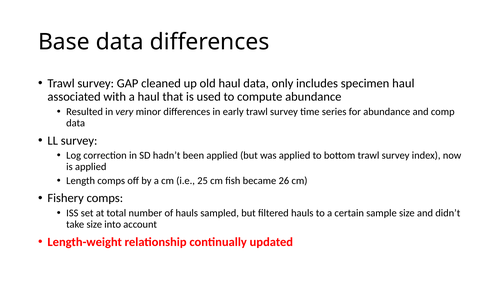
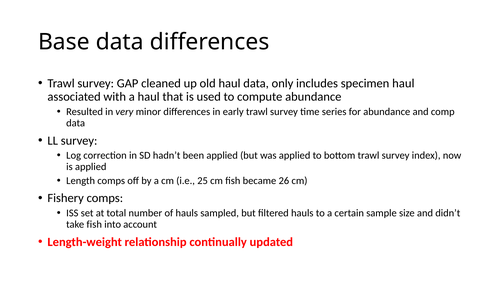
take size: size -> fish
